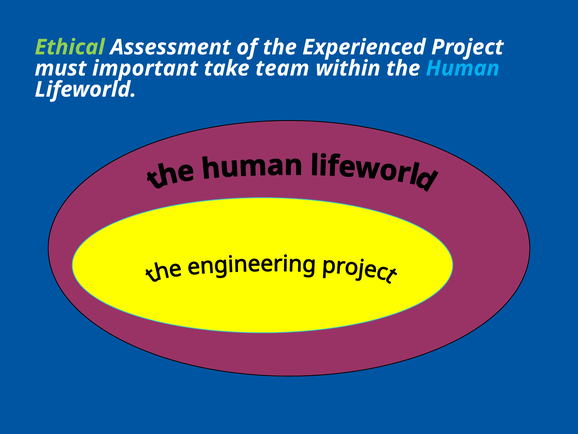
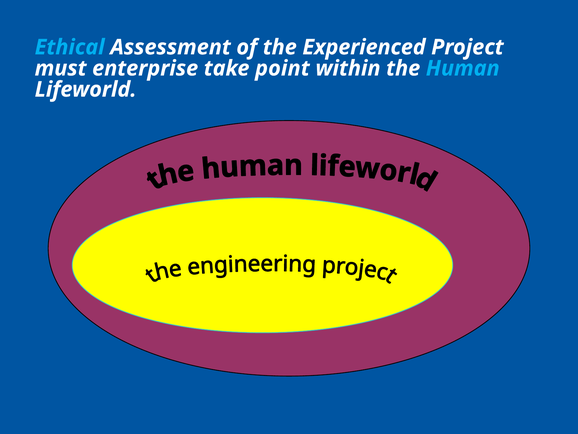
Ethical colour: light green -> light blue
important: important -> enterprise
team: team -> point
